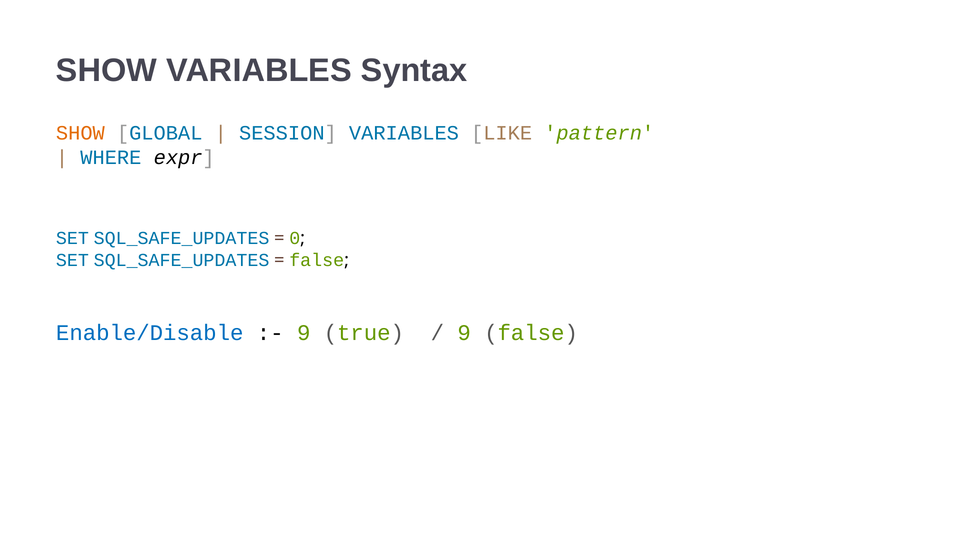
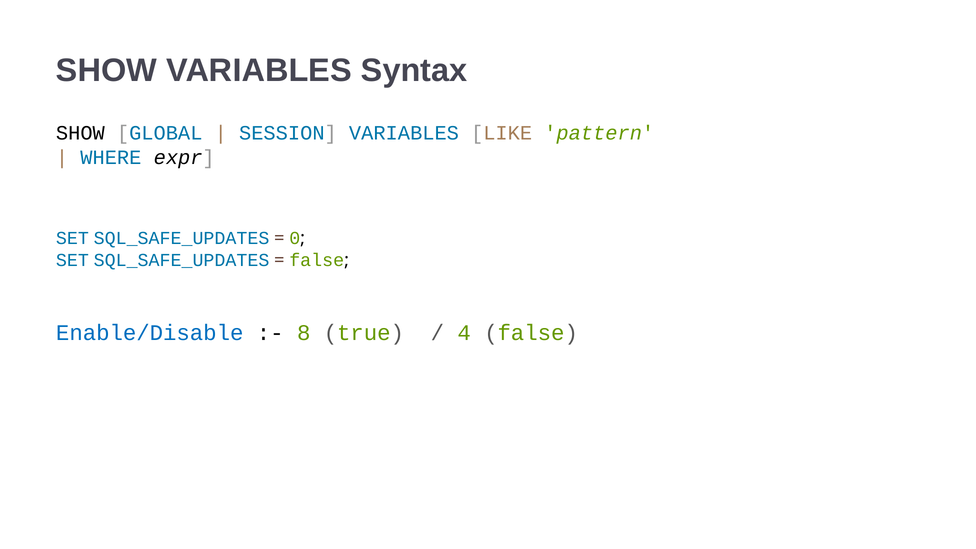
SHOW at (80, 133) colour: orange -> black
9 at (304, 333): 9 -> 8
9 at (464, 333): 9 -> 4
